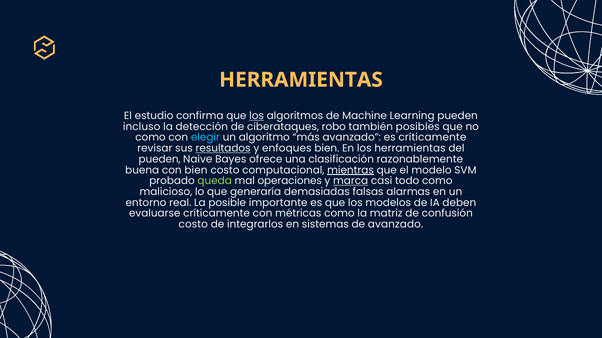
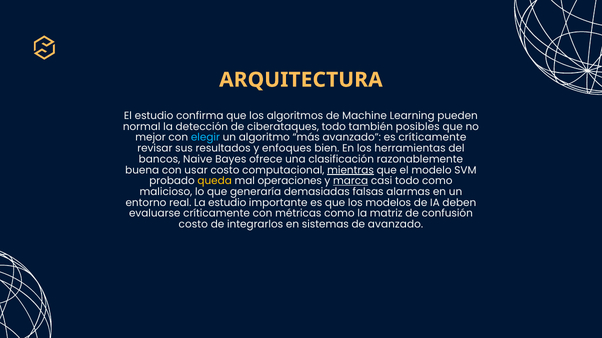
HERRAMIENTAS at (301, 80): HERRAMIENTAS -> ARQUITECTURA
los at (257, 116) underline: present -> none
incluso: incluso -> normal
ciberataques robo: robo -> todo
como at (150, 138): como -> mejor
resultados underline: present -> none
pueden at (160, 160): pueden -> bancos
con bien: bien -> usar
queda colour: light green -> yellow
La posible: posible -> estudio
